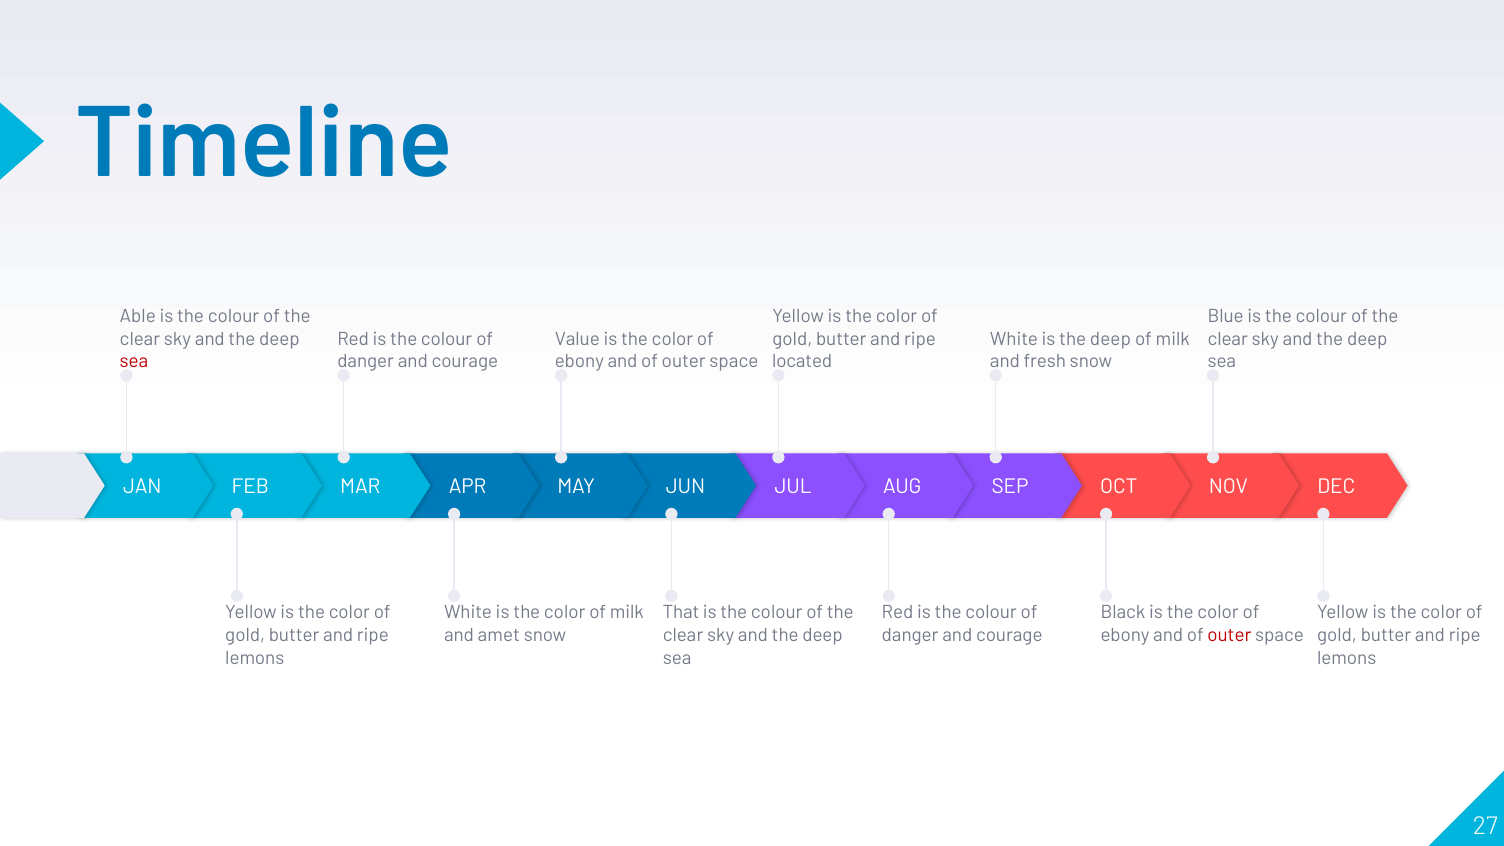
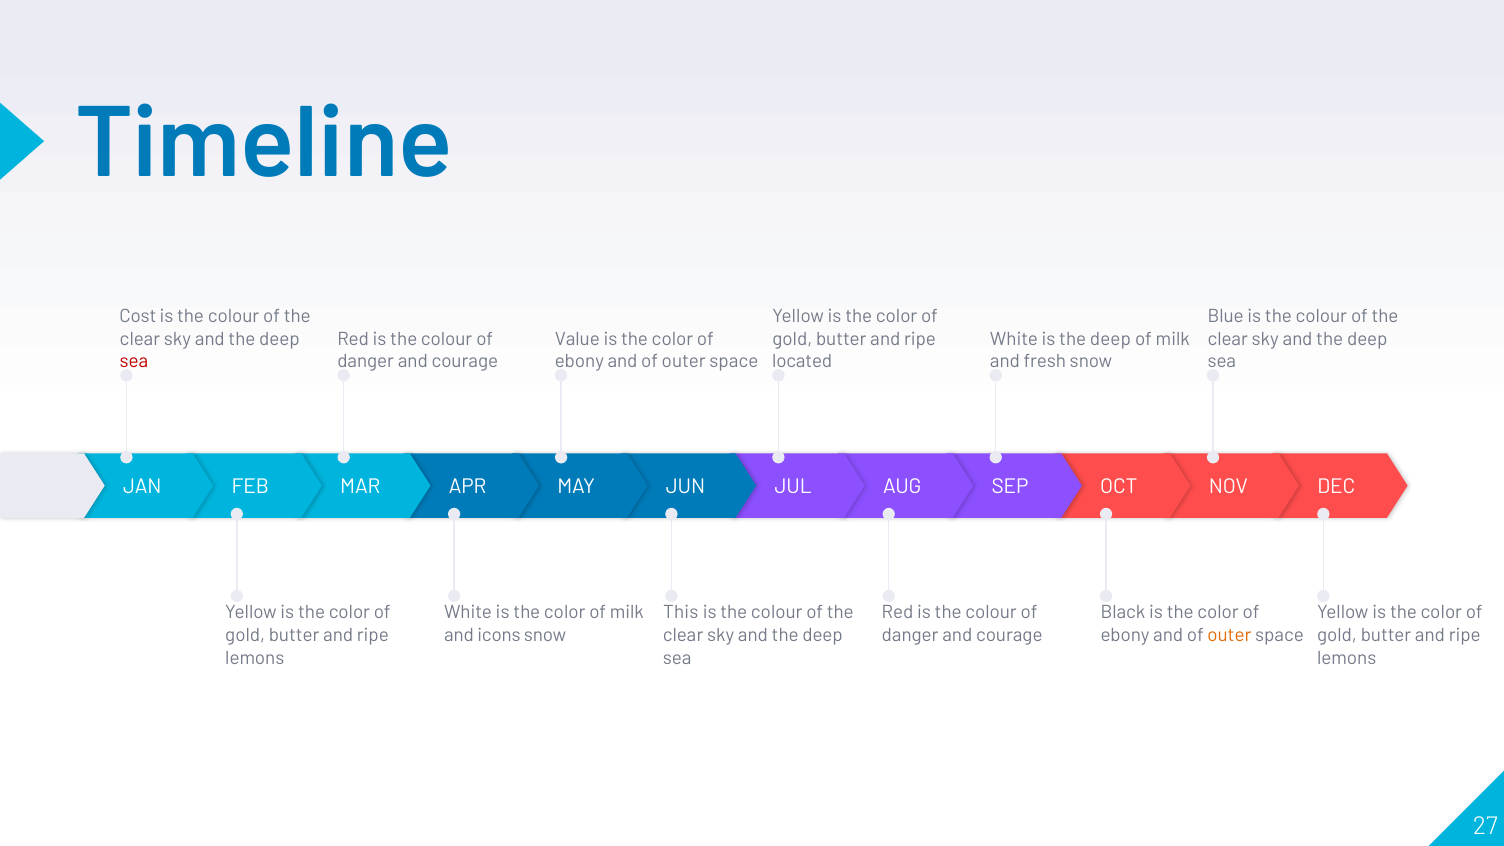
Able: Able -> Cost
That: That -> This
amet: amet -> icons
outer at (1229, 635) colour: red -> orange
